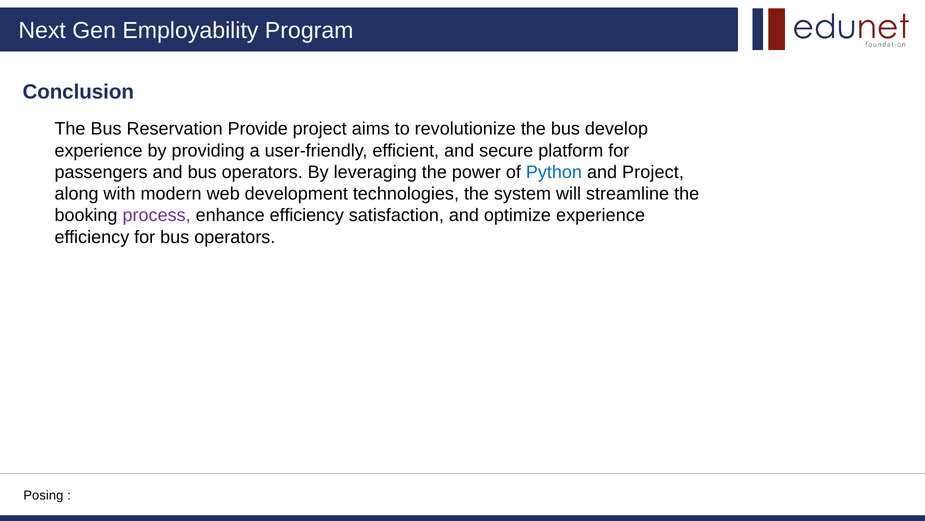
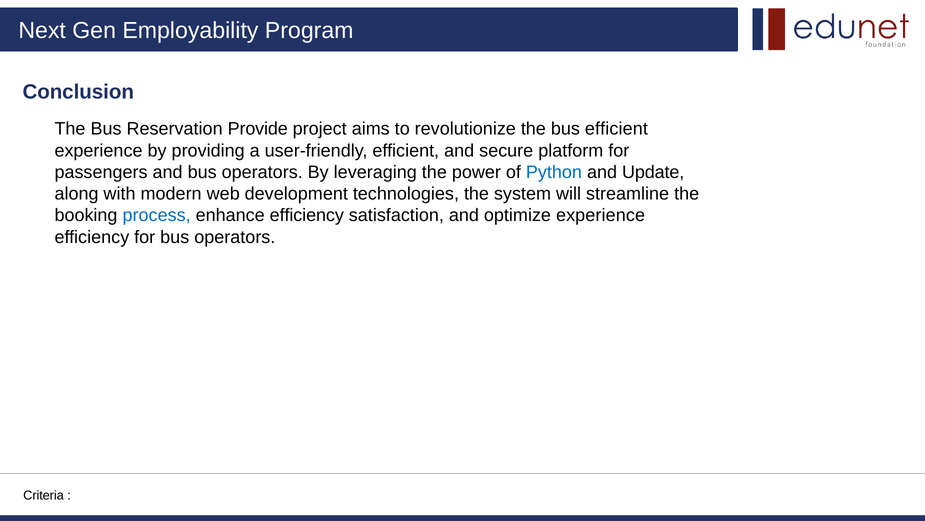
bus develop: develop -> efficient
and Project: Project -> Update
process colour: purple -> blue
Posing: Posing -> Criteria
